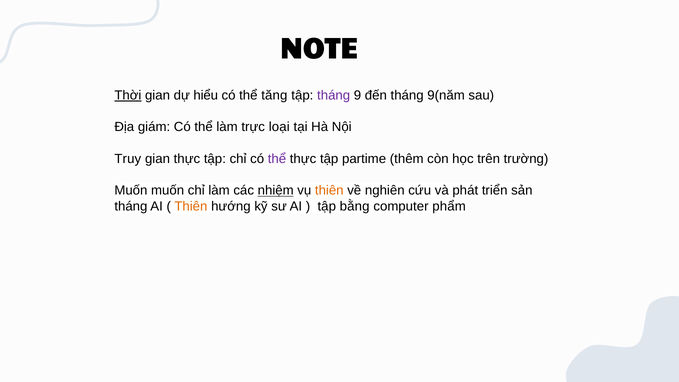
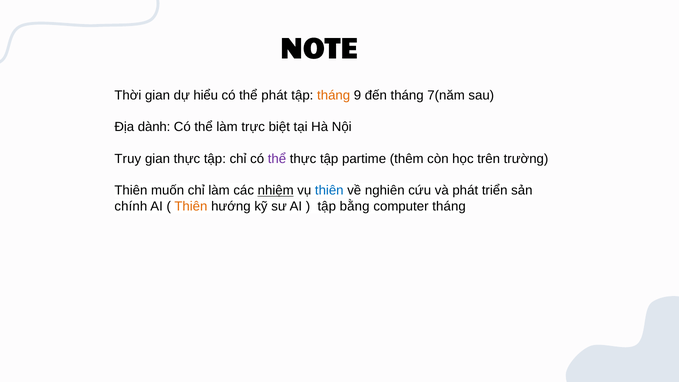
Thời underline: present -> none
thể tăng: tăng -> phát
tháng at (334, 95) colour: purple -> orange
9(năm: 9(năm -> 7(năm
giám: giám -> dành
loại: loại -> biệt
Muốn at (131, 190): Muốn -> Thiên
thiên at (329, 190) colour: orange -> blue
tháng at (131, 206): tháng -> chính
computer phẩm: phẩm -> tháng
